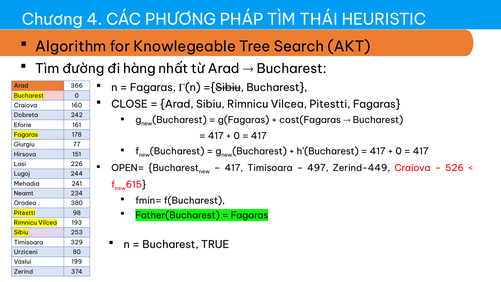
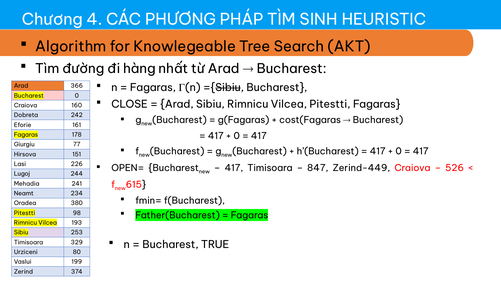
THÁI: THÁI -> SINH
497: 497 -> 847
